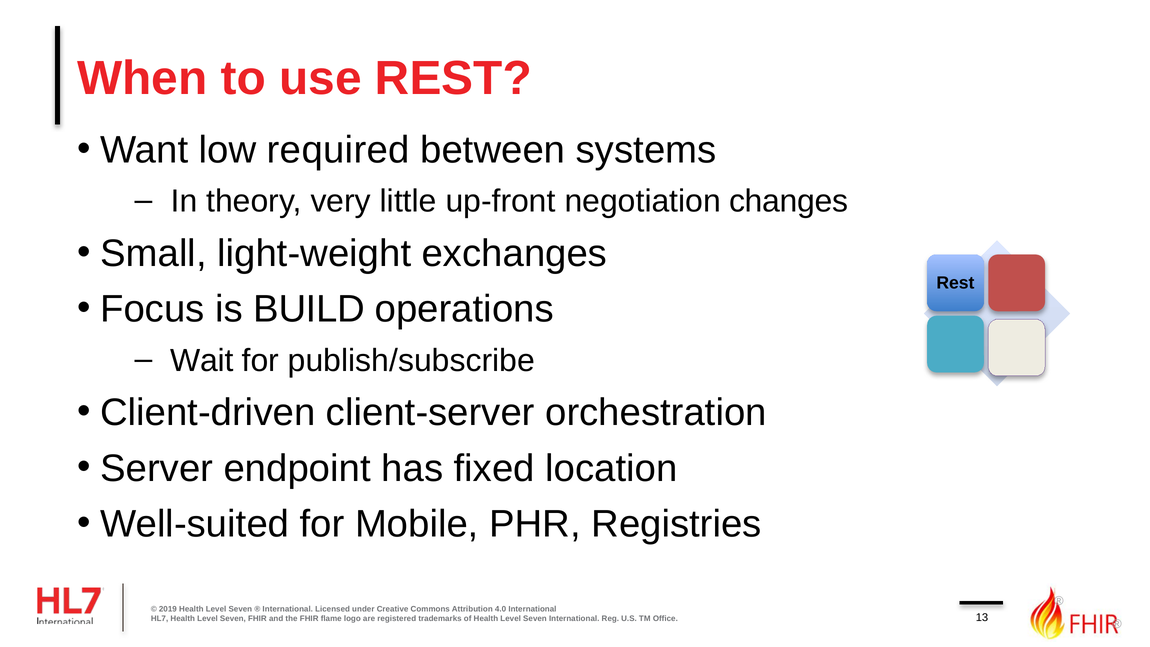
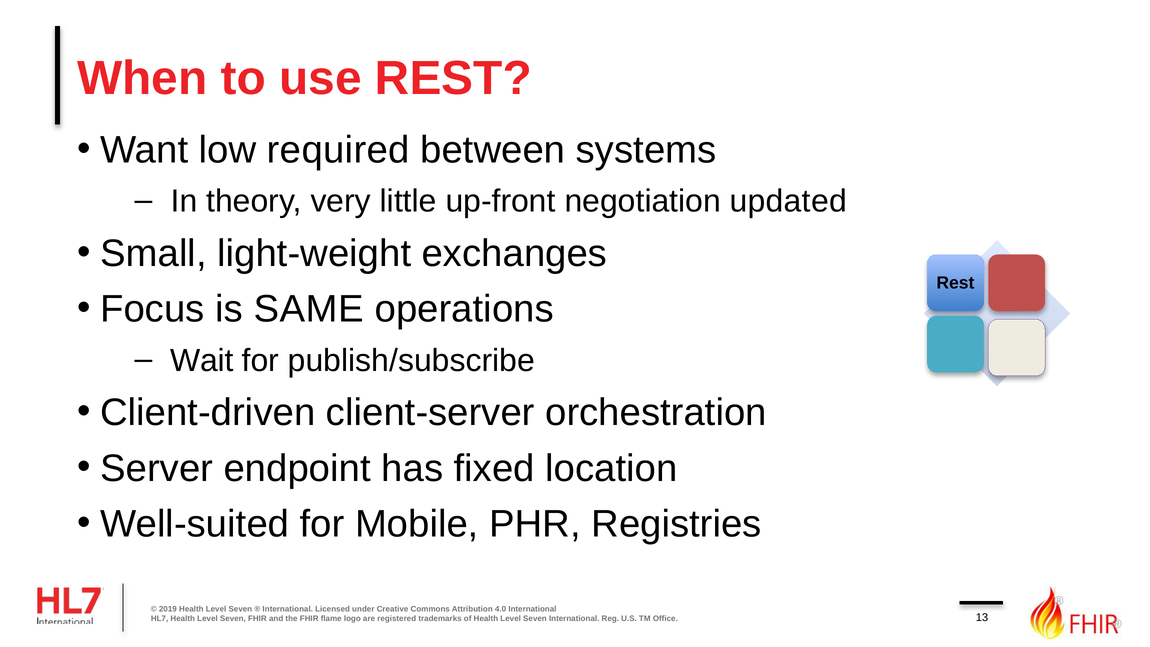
changes: changes -> updated
BUILD: BUILD -> SAME
